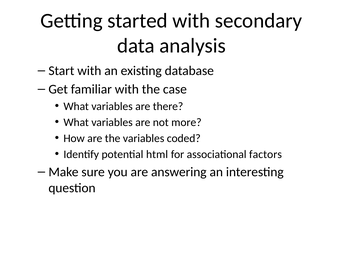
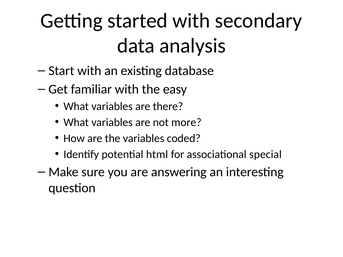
case: case -> easy
factors: factors -> special
